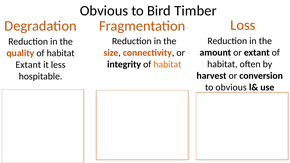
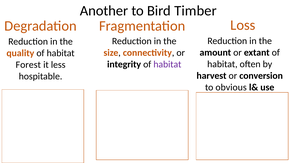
Obvious at (104, 11): Obvious -> Another
habitat at (167, 64) colour: orange -> purple
Extant at (28, 65): Extant -> Forest
